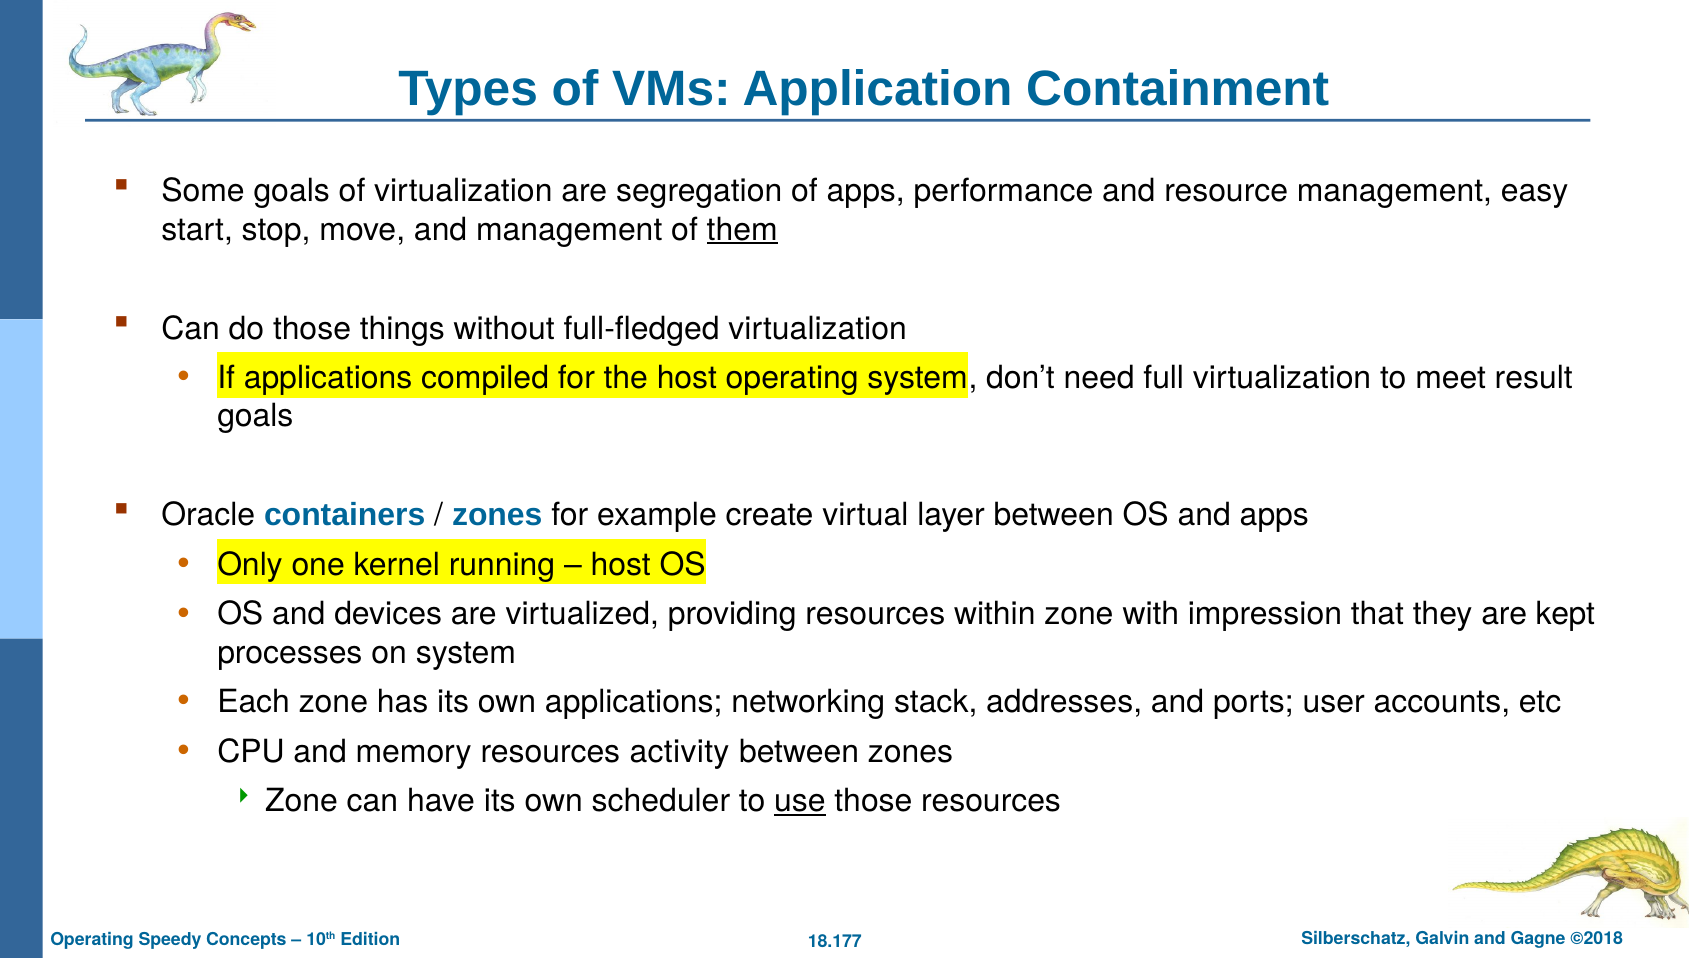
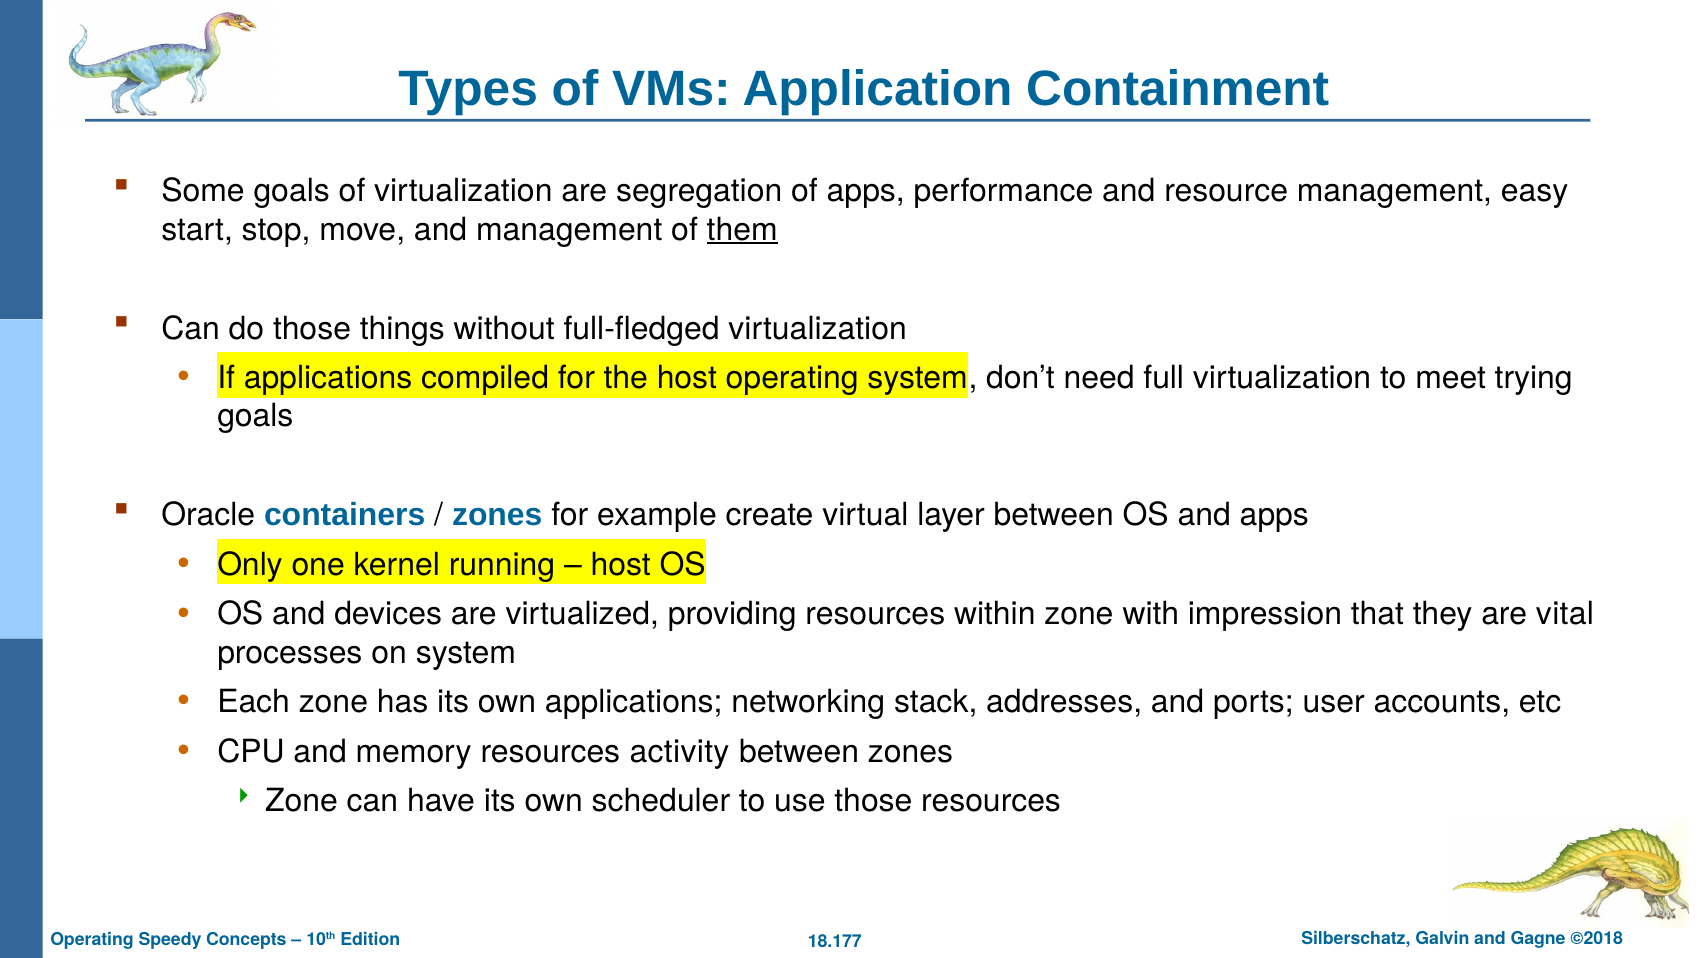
result: result -> trying
kept: kept -> vital
use underline: present -> none
